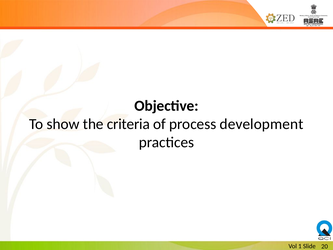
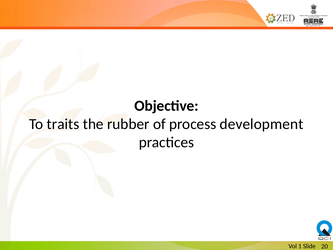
show: show -> traits
criteria: criteria -> rubber
